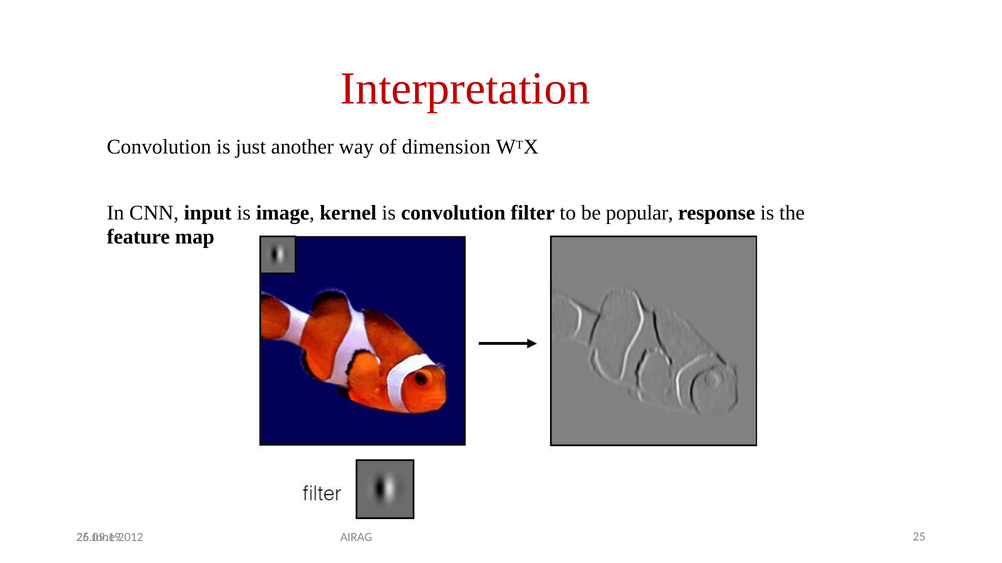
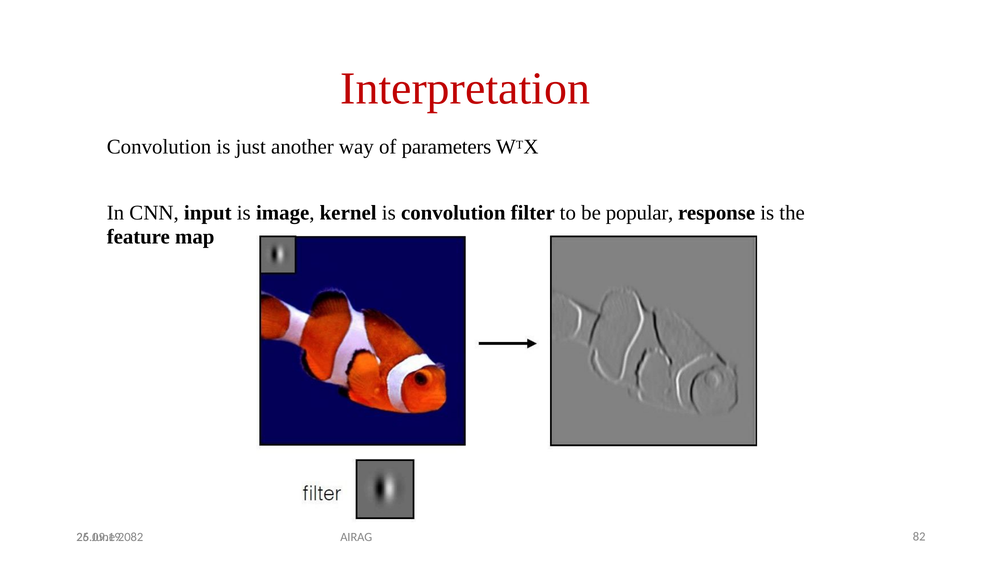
dimension: dimension -> parameters
2012: 2012 -> 2082
25 at (919, 537): 25 -> 82
